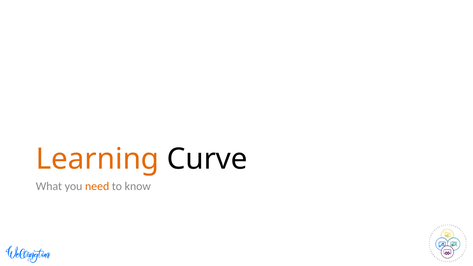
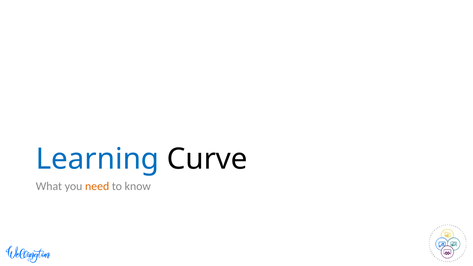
Learning colour: orange -> blue
